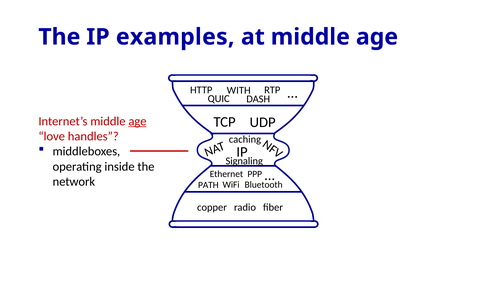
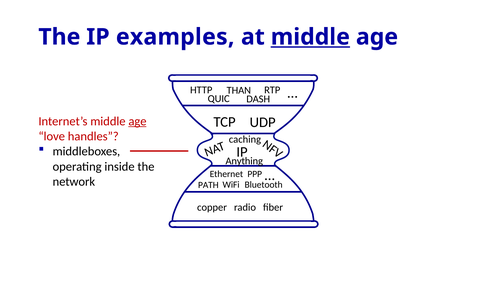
middle at (310, 37) underline: none -> present
WITH: WITH -> THAN
Signaling: Signaling -> Anything
